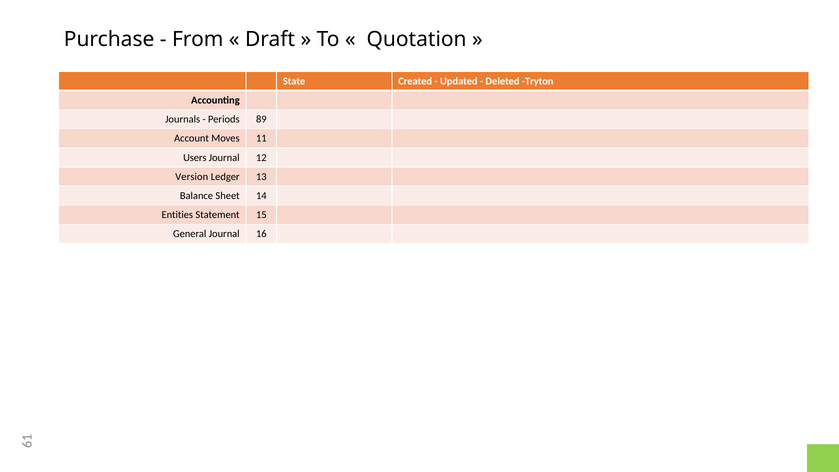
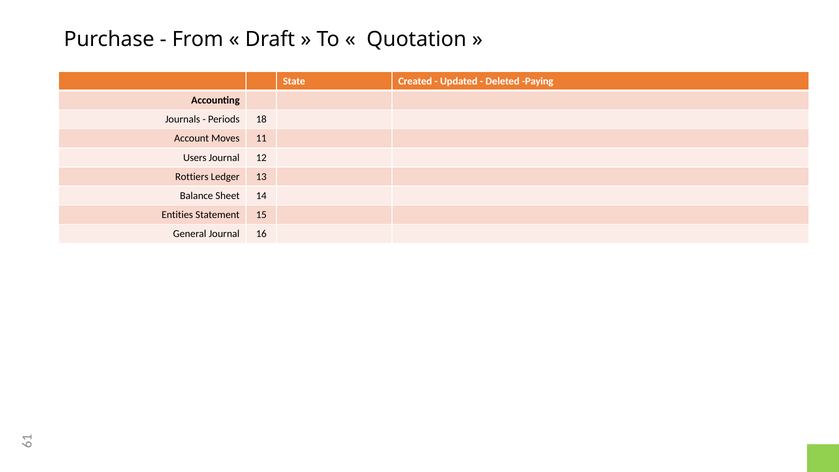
Tryton: Tryton -> Paying
89: 89 -> 18
Version: Version -> Rottiers
